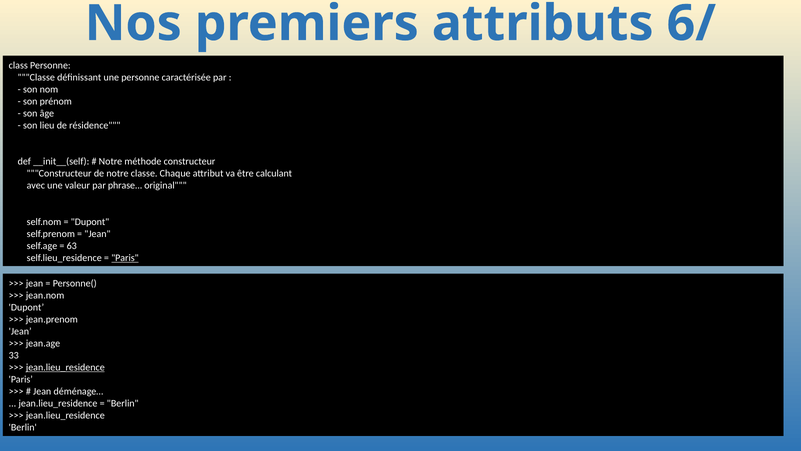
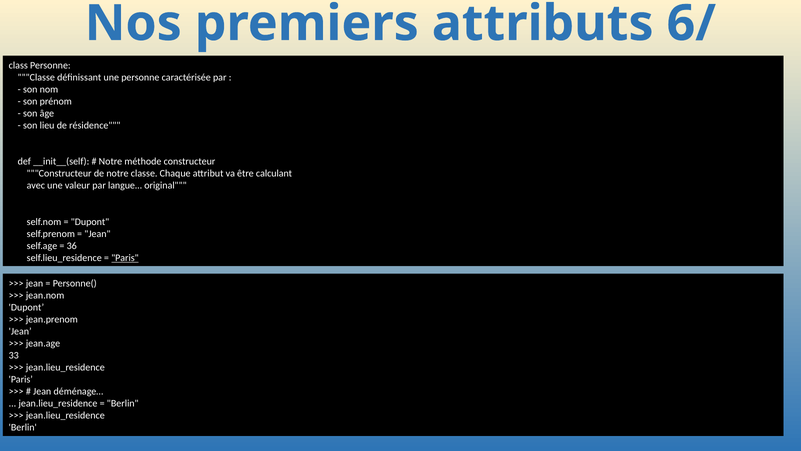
phrase: phrase -> langue
63: 63 -> 36
jean.lieu_residence at (65, 367) underline: present -> none
